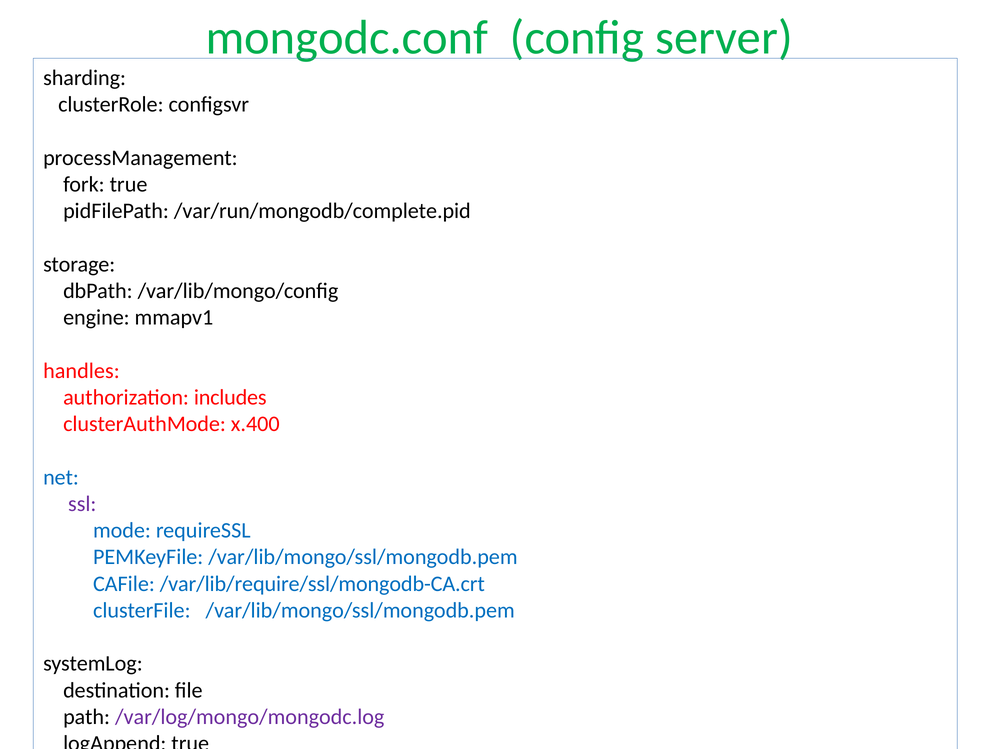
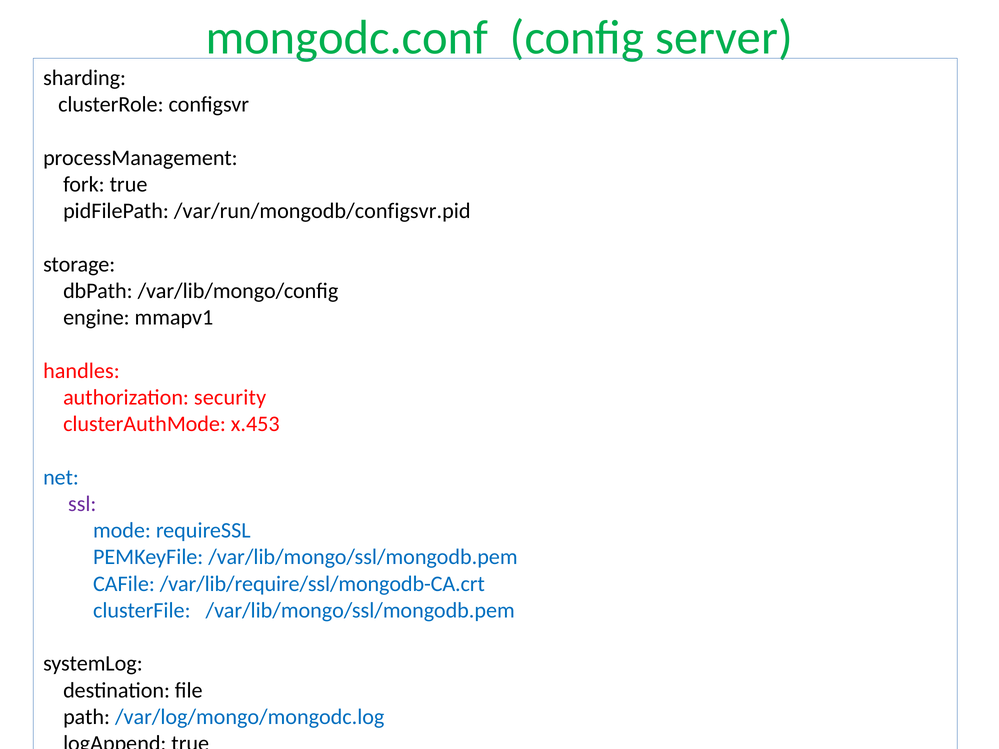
/var/run/mongodb/complete.pid: /var/run/mongodb/complete.pid -> /var/run/mongodb/configsvr.pid
includes: includes -> security
x.400: x.400 -> x.453
/var/log/mongo/mongodc.log colour: purple -> blue
